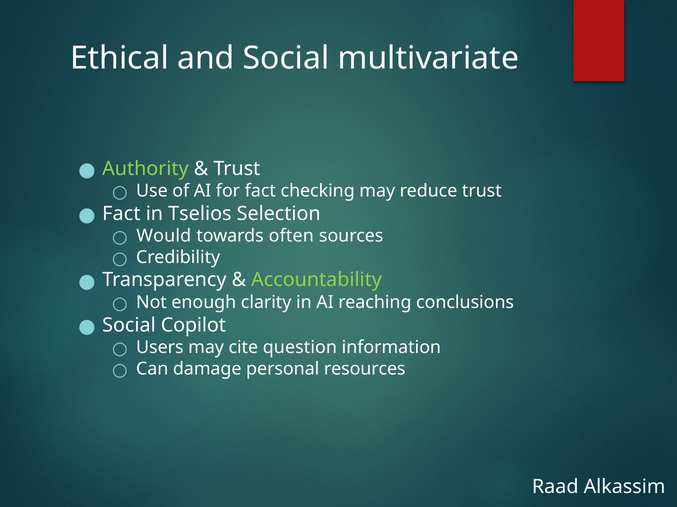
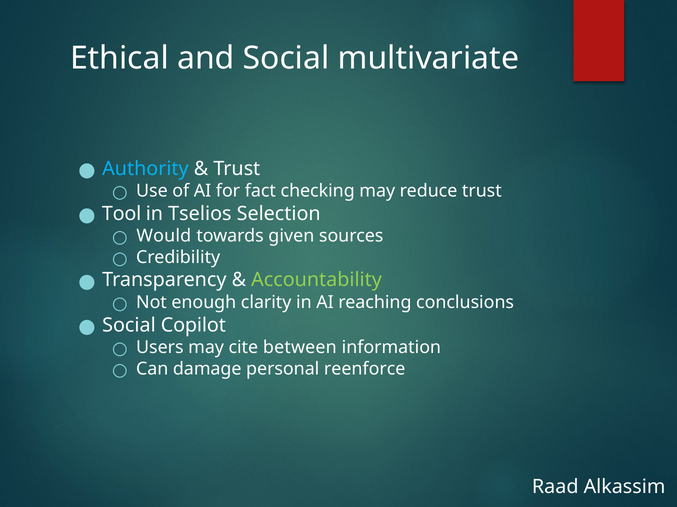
Authority colour: light green -> light blue
Fact at (121, 214): Fact -> Tool
often: often -> given
question: question -> between
resources: resources -> reenforce
